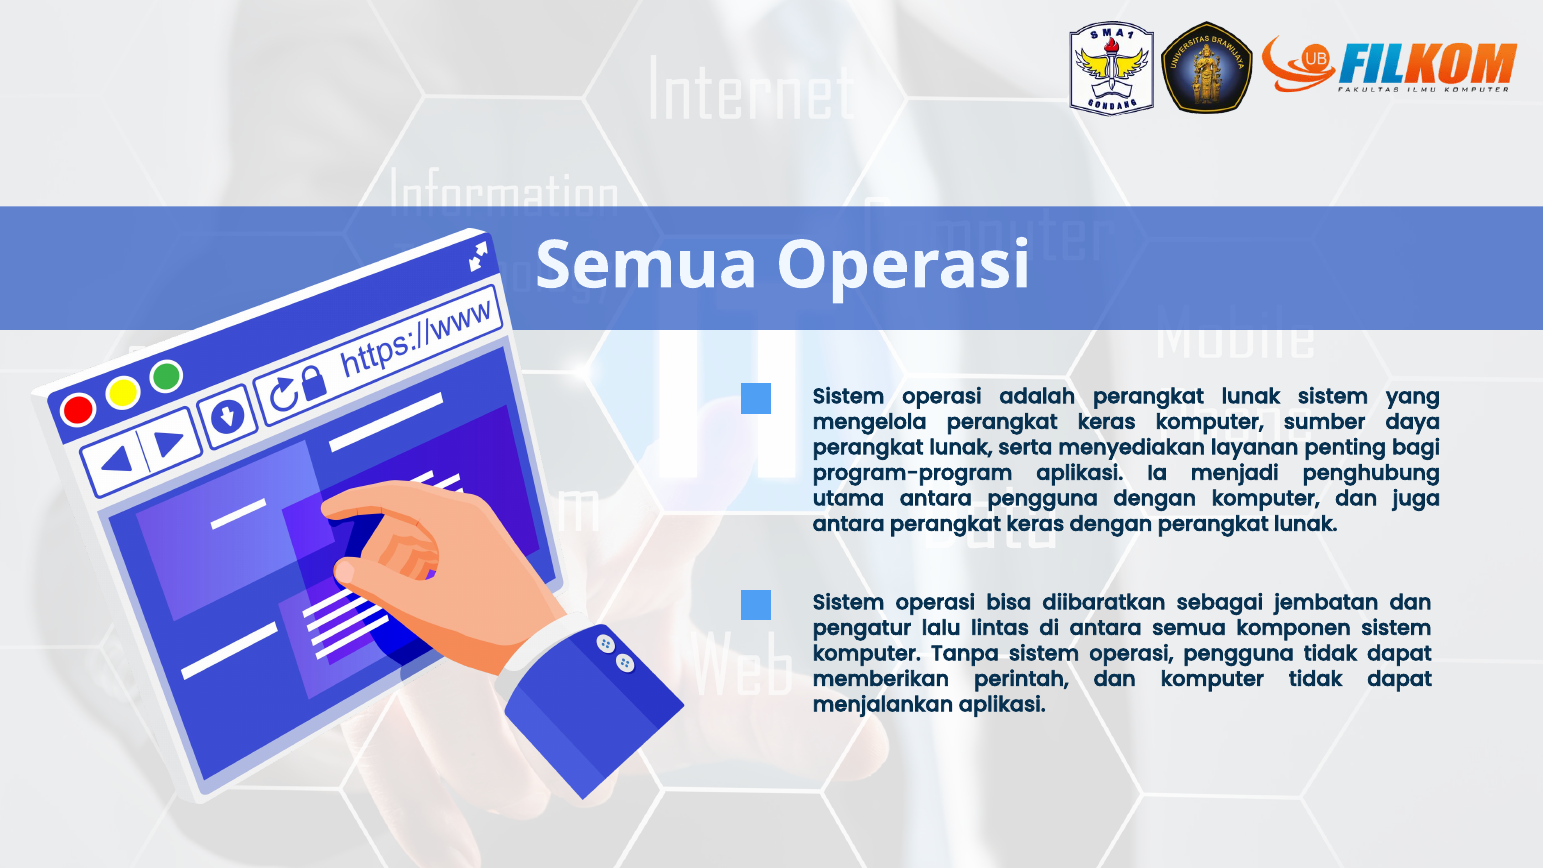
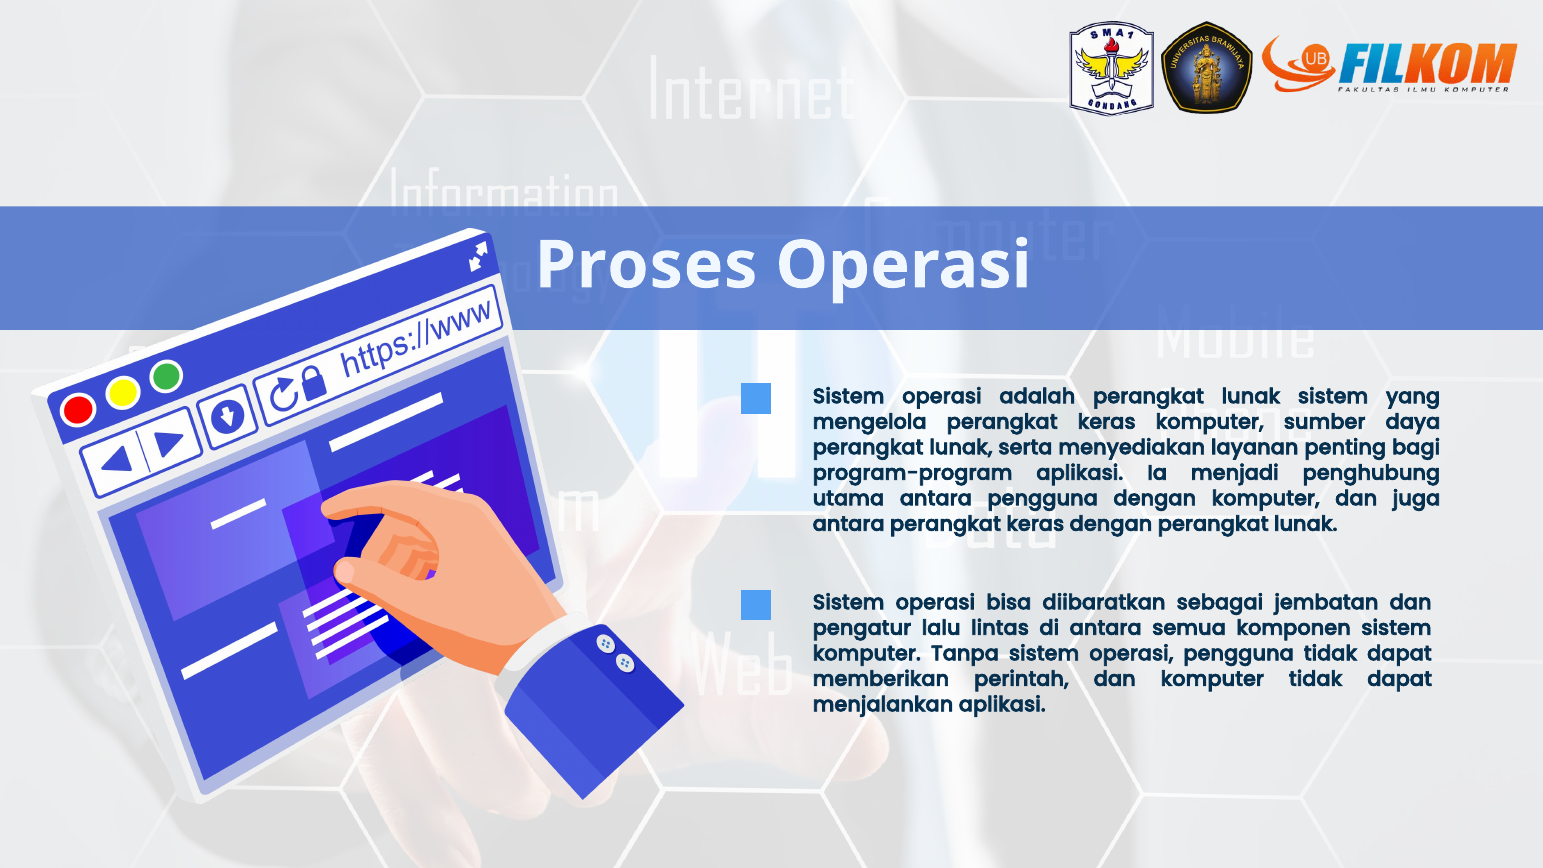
Semua at (647, 265): Semua -> Proses
